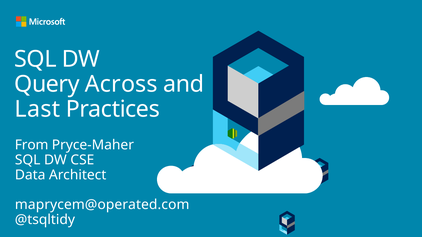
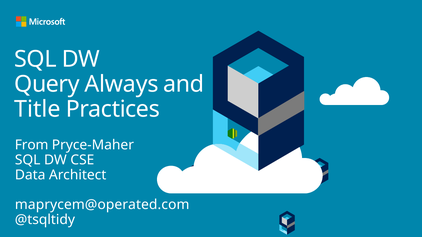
Across: Across -> Always
Last: Last -> Title
